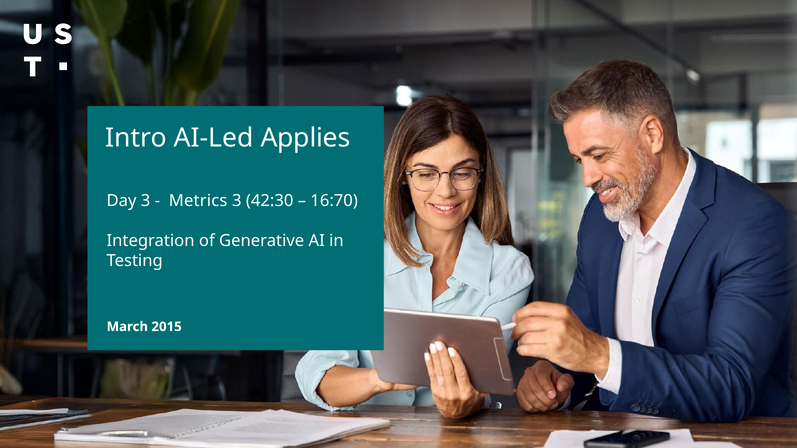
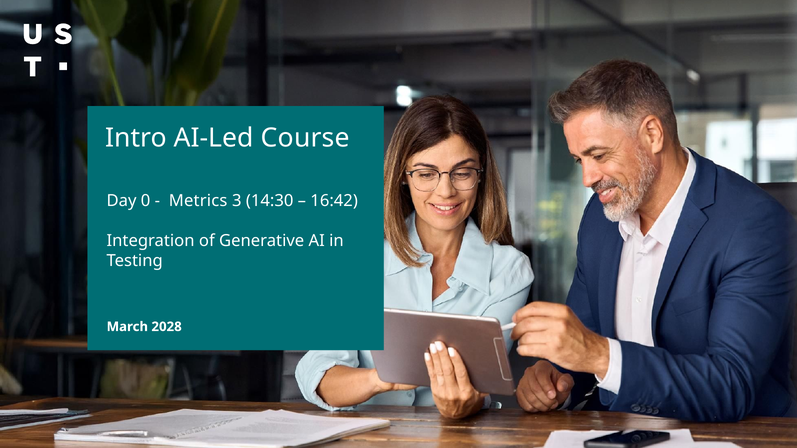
Applies: Applies -> Course
Day 3: 3 -> 0
42:30: 42:30 -> 14:30
16:70: 16:70 -> 16:42
2015: 2015 -> 2028
